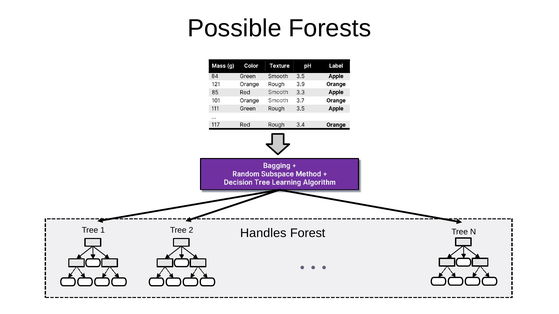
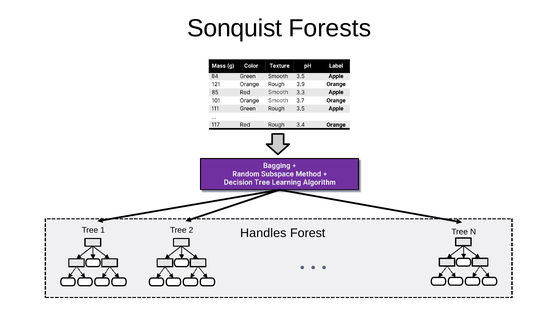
Possible: Possible -> Sonquist
